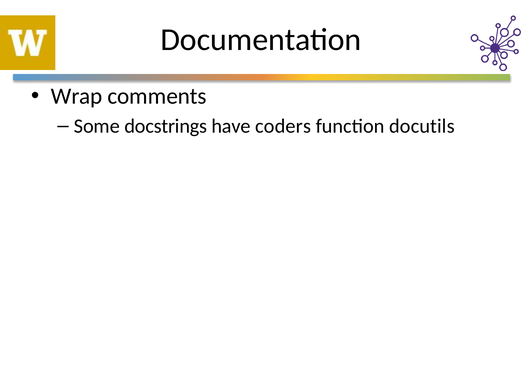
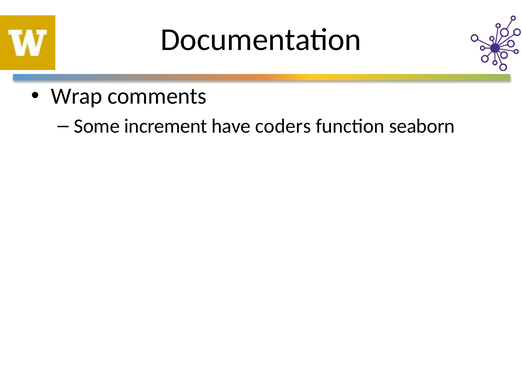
docstrings: docstrings -> increment
docutils: docutils -> seaborn
